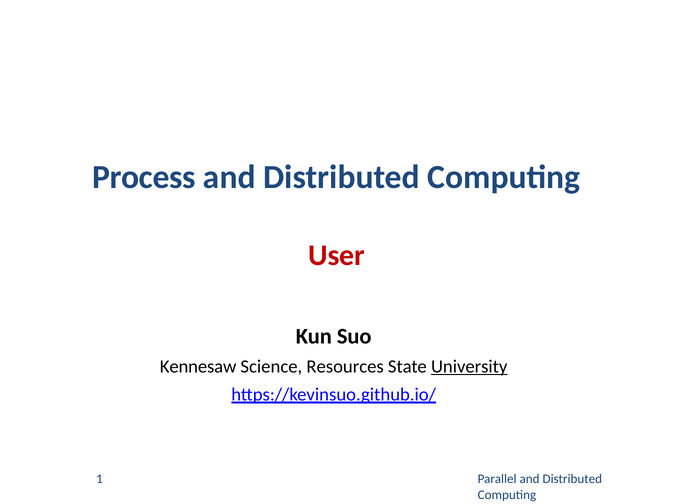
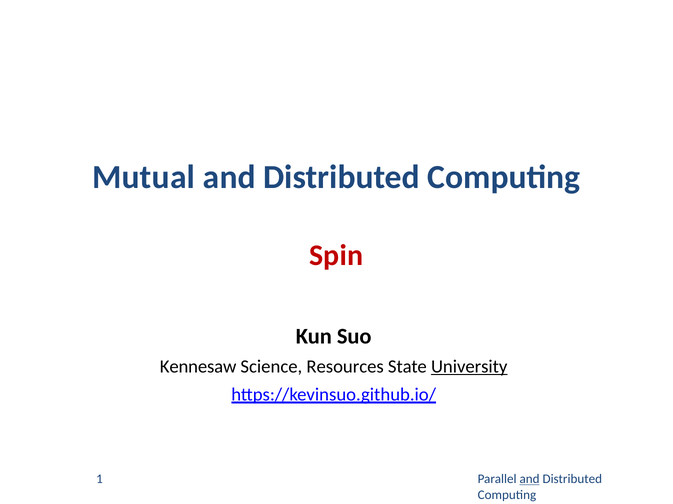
Process: Process -> Mutual
User: User -> Spin
and at (530, 480) underline: none -> present
